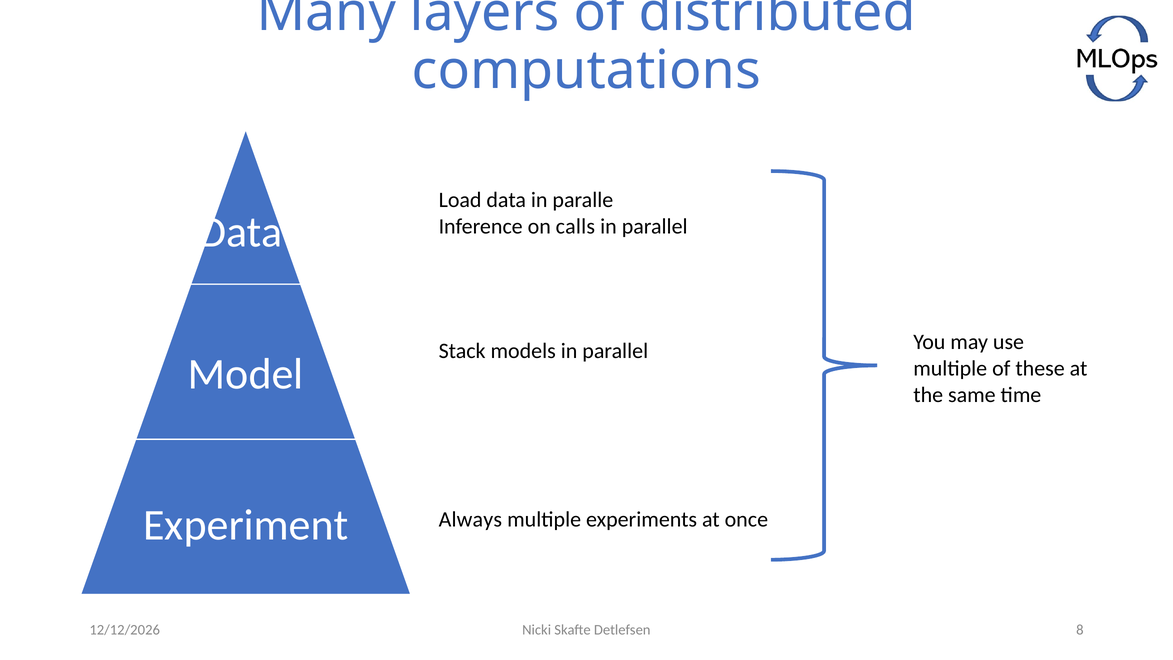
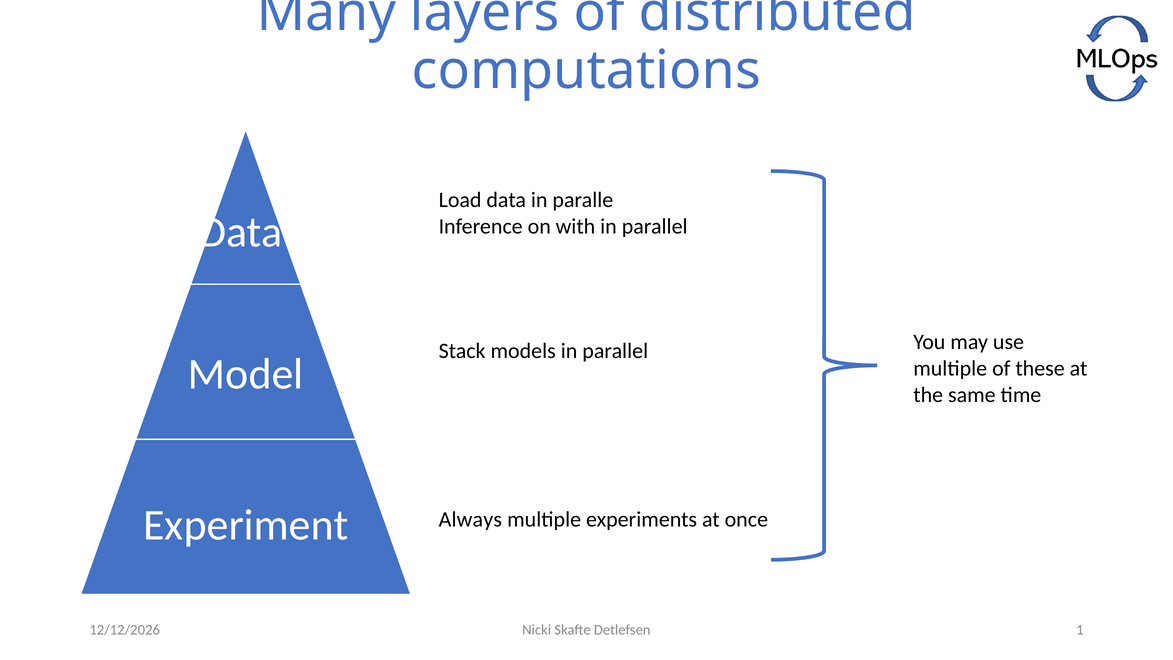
calls: calls -> with
8: 8 -> 1
